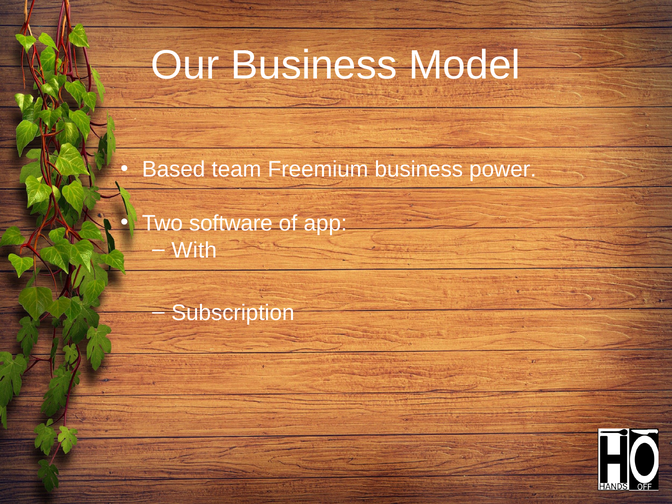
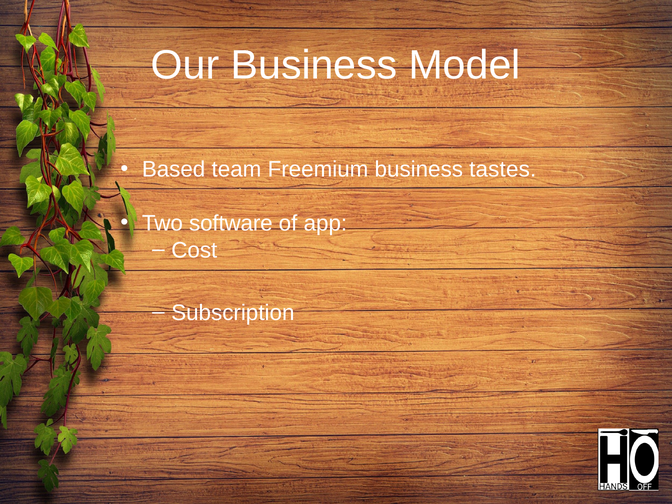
power: power -> tastes
With: With -> Cost
